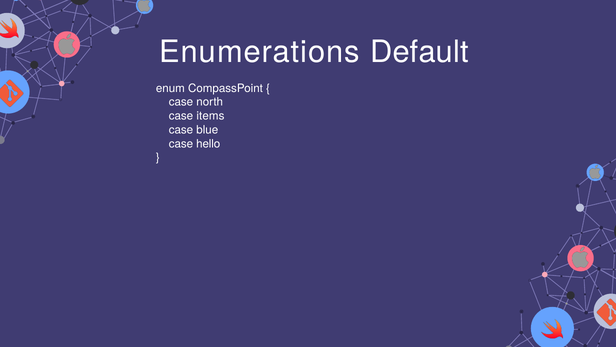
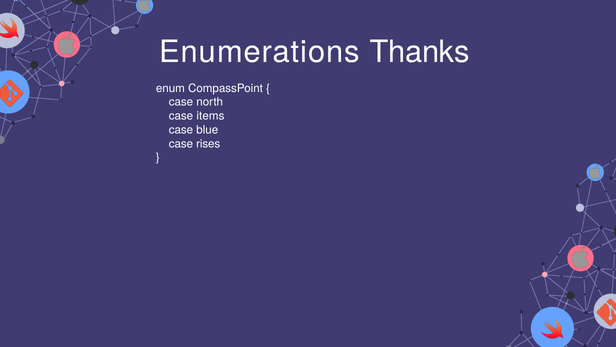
Default: Default -> Thanks
hello: hello -> rises
